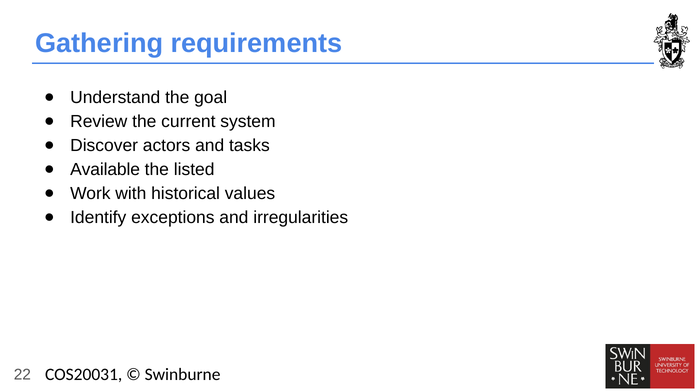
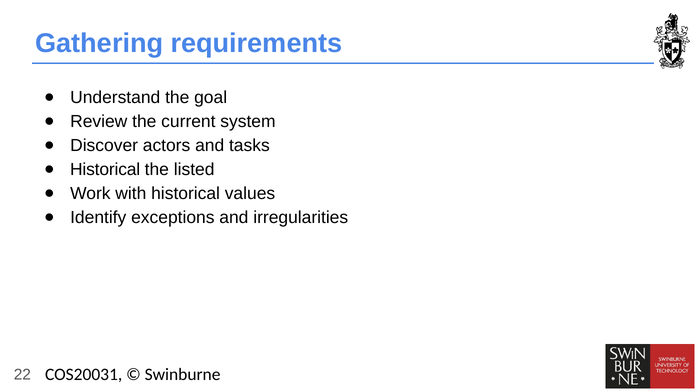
Available at (105, 170): Available -> Historical
